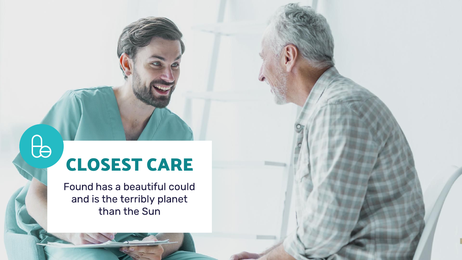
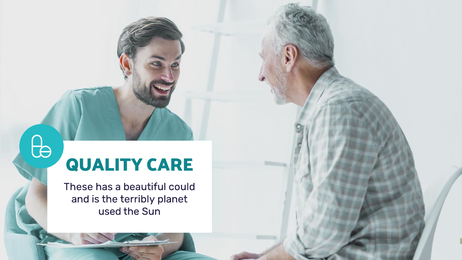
CLOSEST: CLOSEST -> QUALITY
Found: Found -> These
than: than -> used
